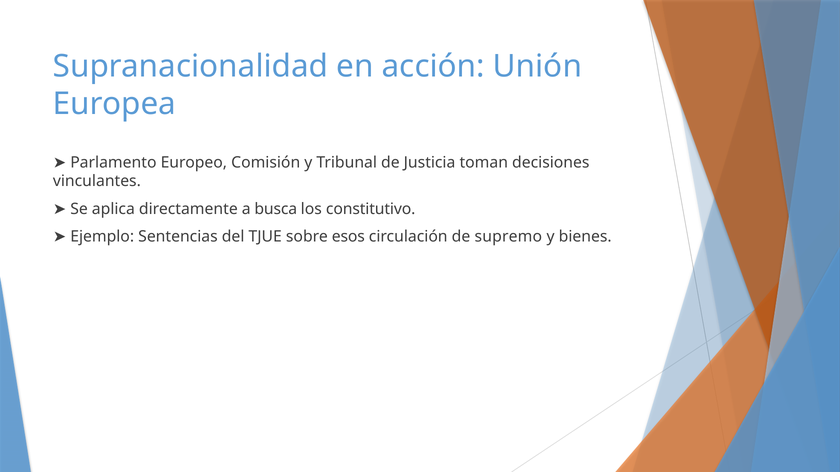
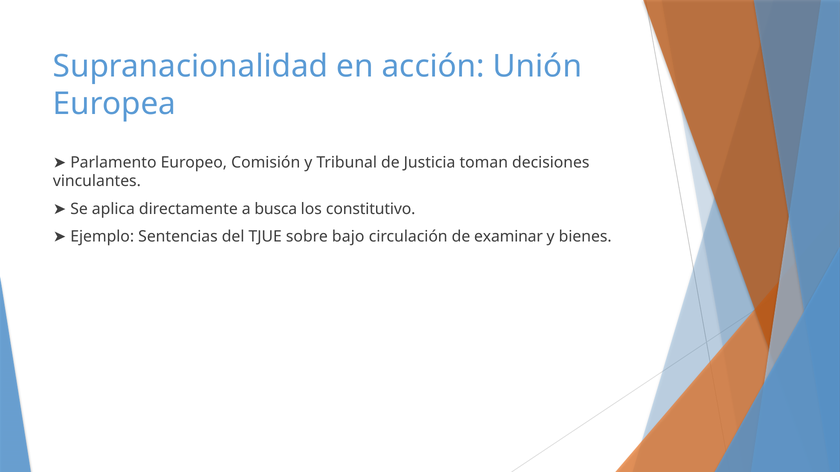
esos: esos -> bajo
supremo: supremo -> examinar
